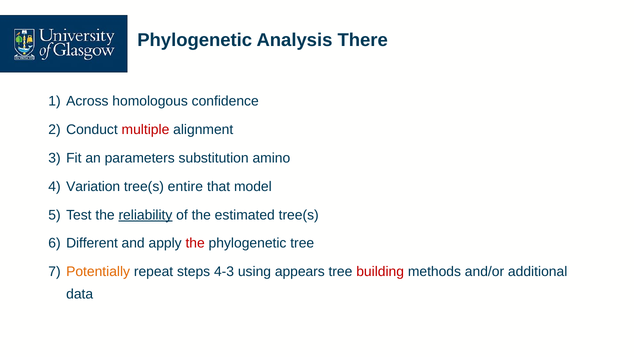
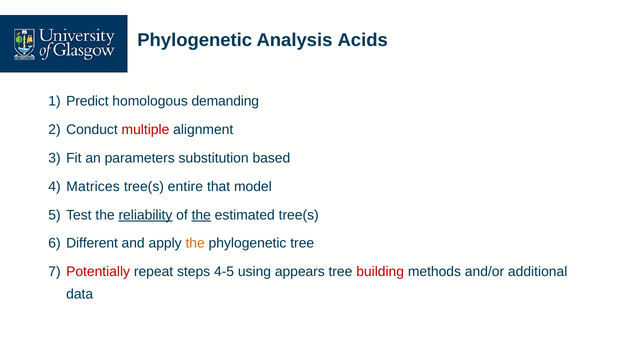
There: There -> Acids
Across: Across -> Predict
confidence: confidence -> demanding
amino: amino -> based
Variation: Variation -> Matrices
the at (201, 215) underline: none -> present
the at (195, 243) colour: red -> orange
Potentially colour: orange -> red
4-3: 4-3 -> 4-5
